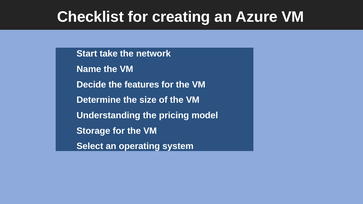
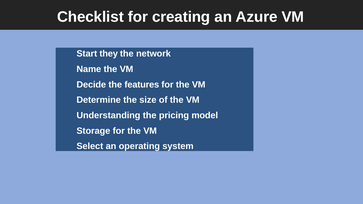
take: take -> they
